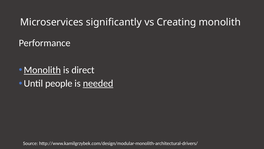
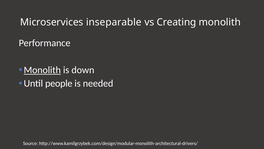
significantly: significantly -> inseparable
direct: direct -> down
needed underline: present -> none
